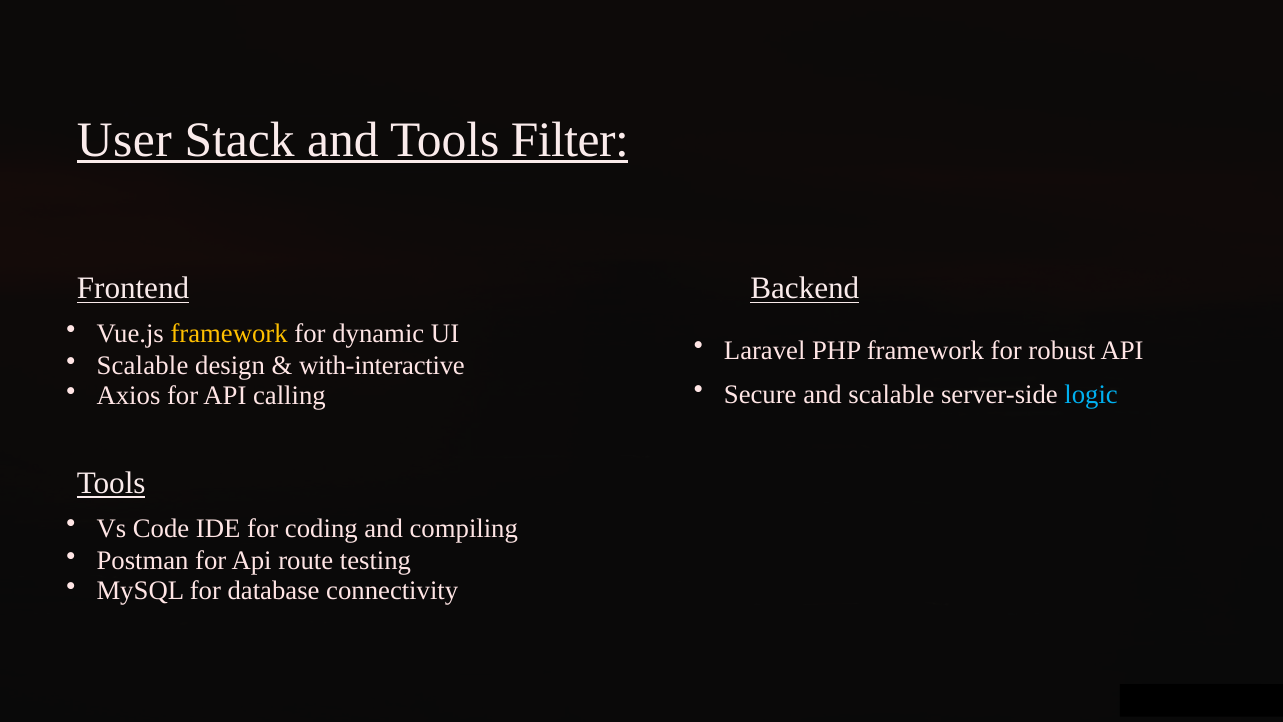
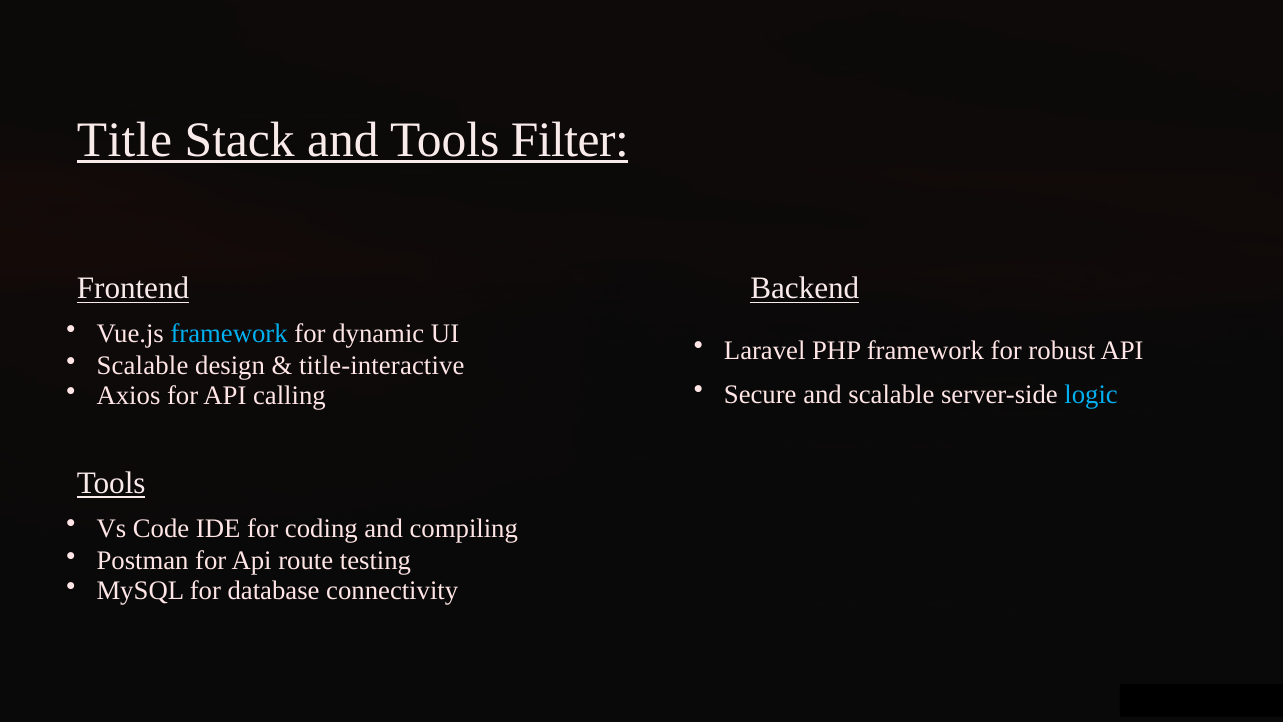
User: User -> Title
framework at (229, 333) colour: yellow -> light blue
with-interactive: with-interactive -> title-interactive
